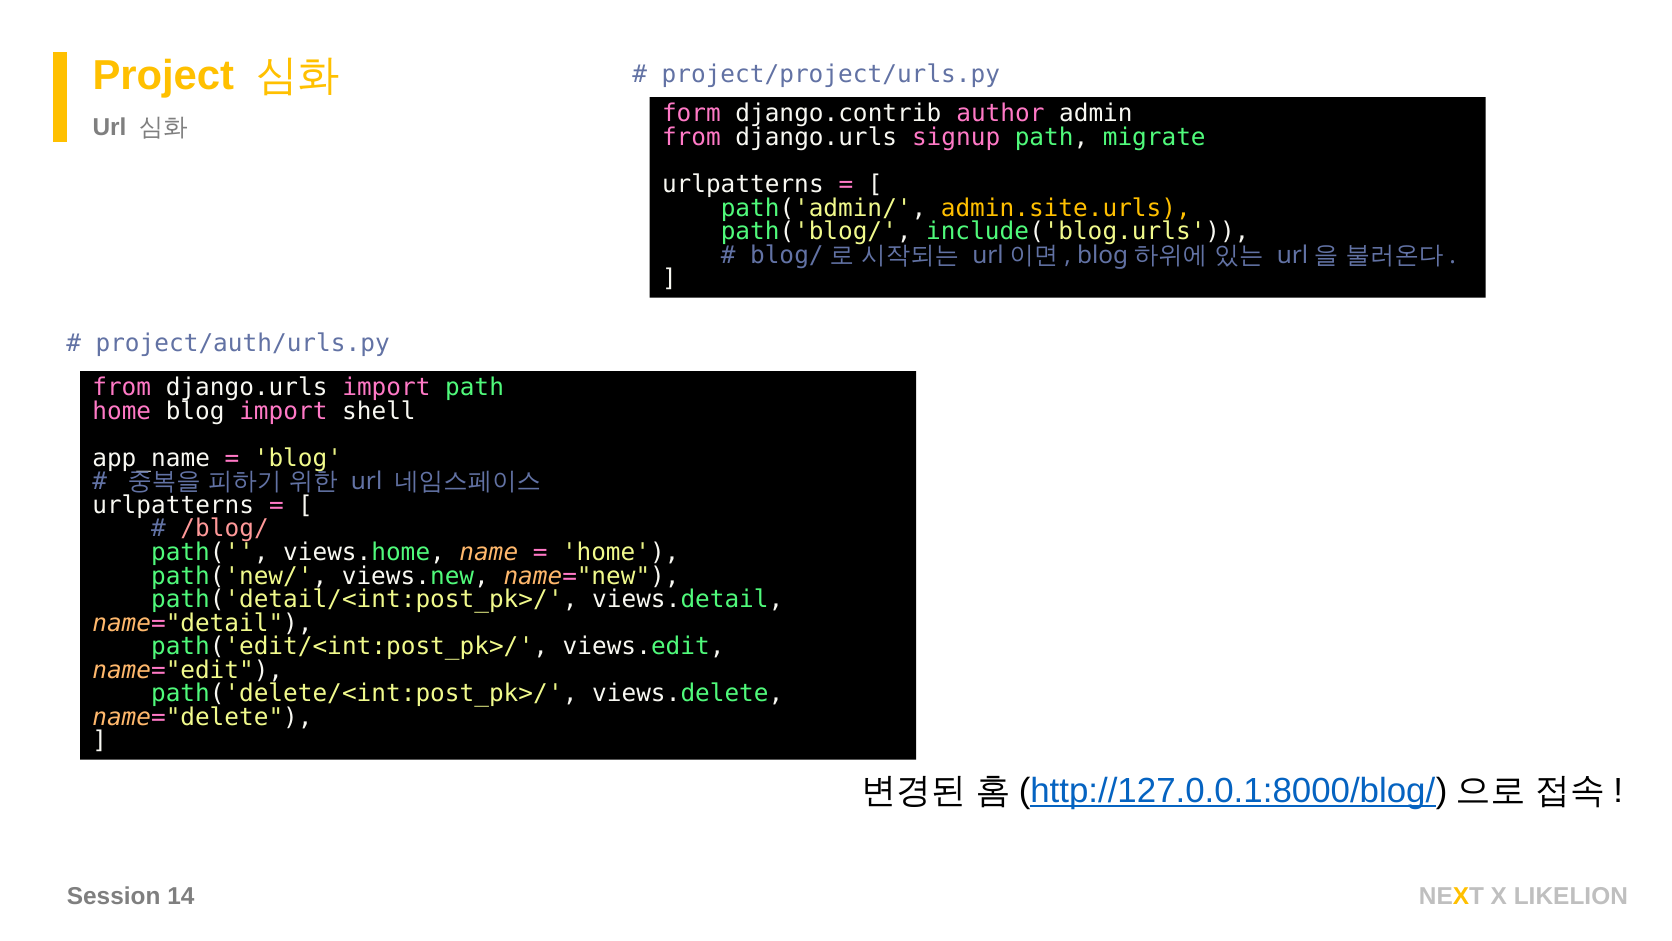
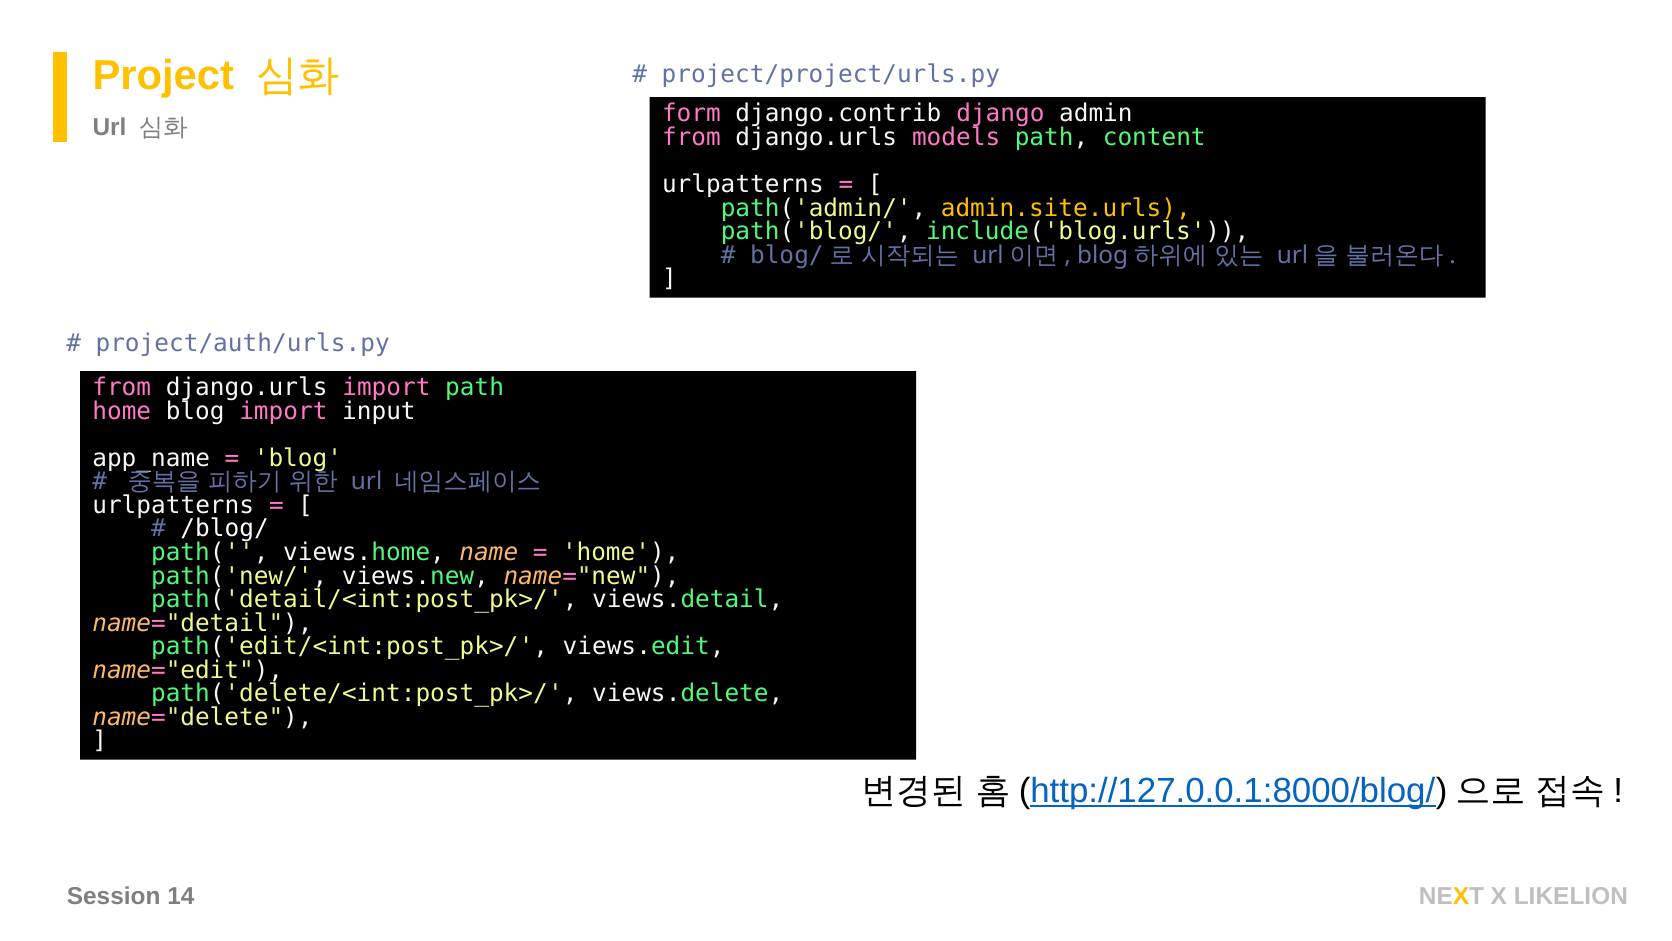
author: author -> django
signup: signup -> models
migrate: migrate -> content
shell: shell -> input
/blog/ colour: pink -> white
